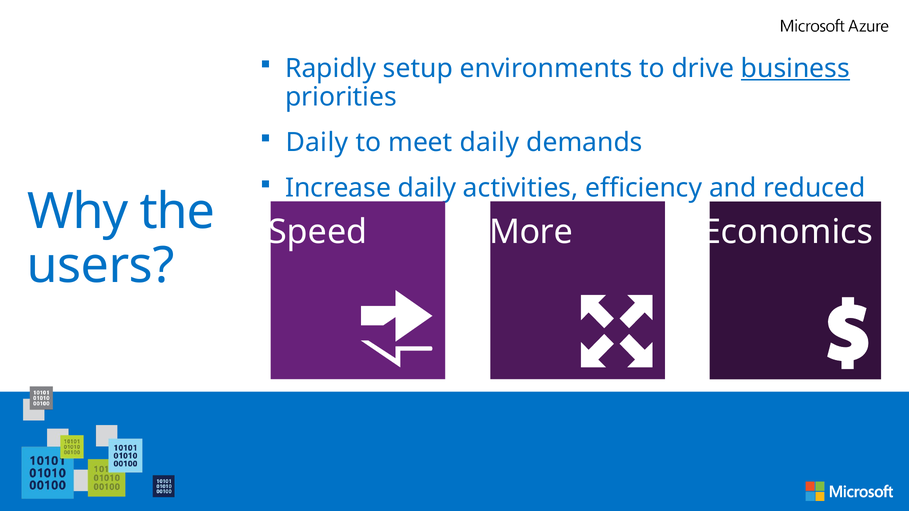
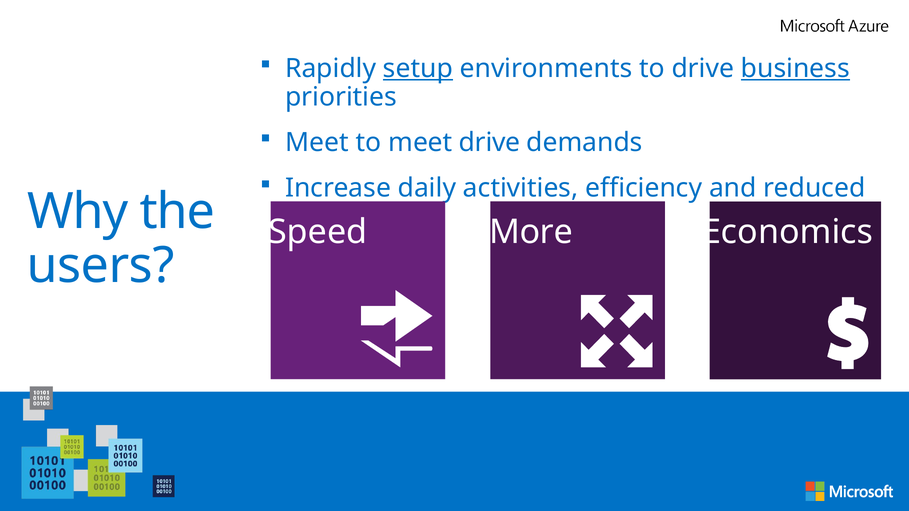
setup underline: none -> present
Daily at (317, 143): Daily -> Meet
meet daily: daily -> drive
